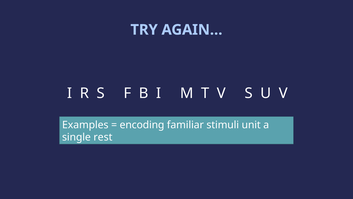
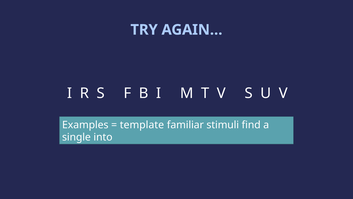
encoding: encoding -> template
unit: unit -> find
rest: rest -> into
